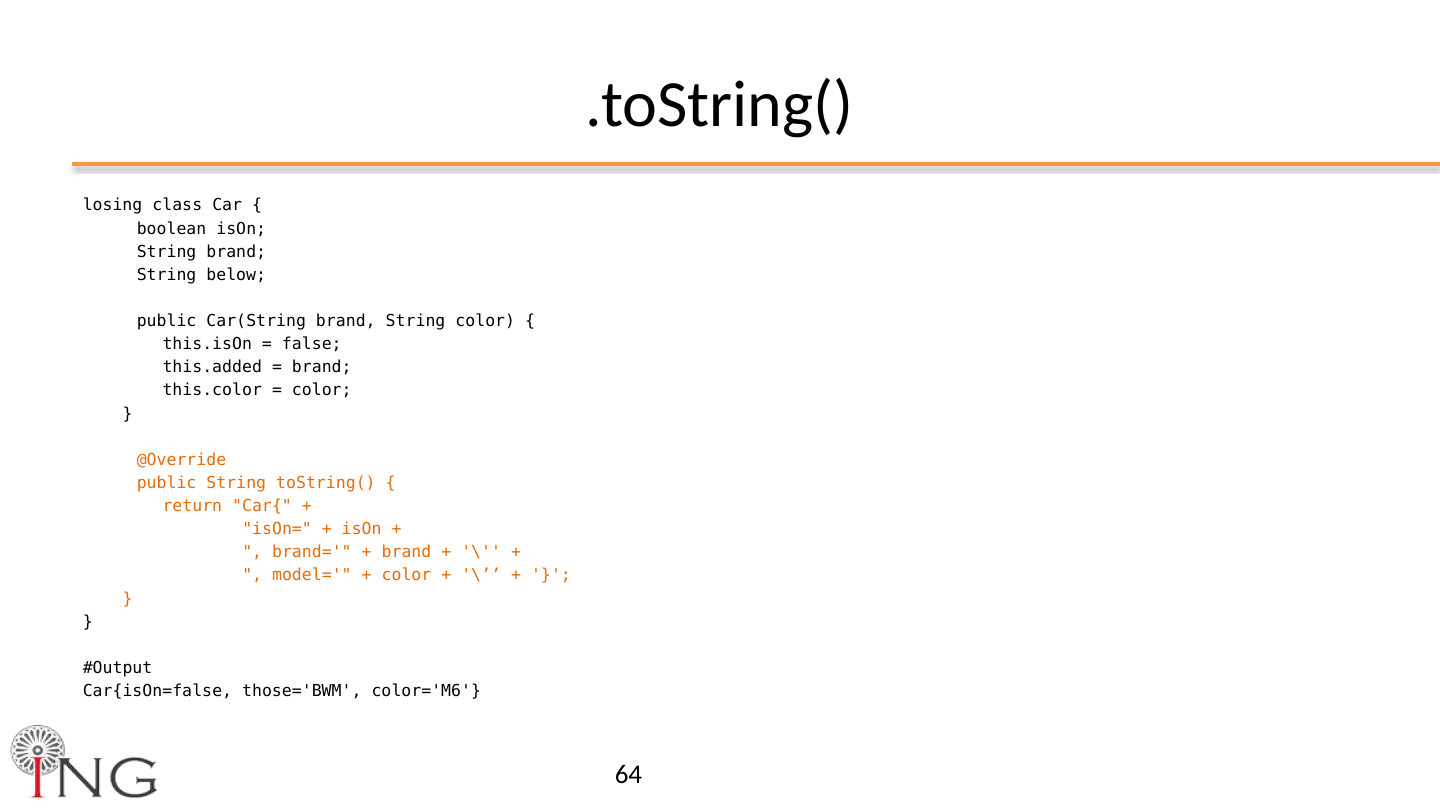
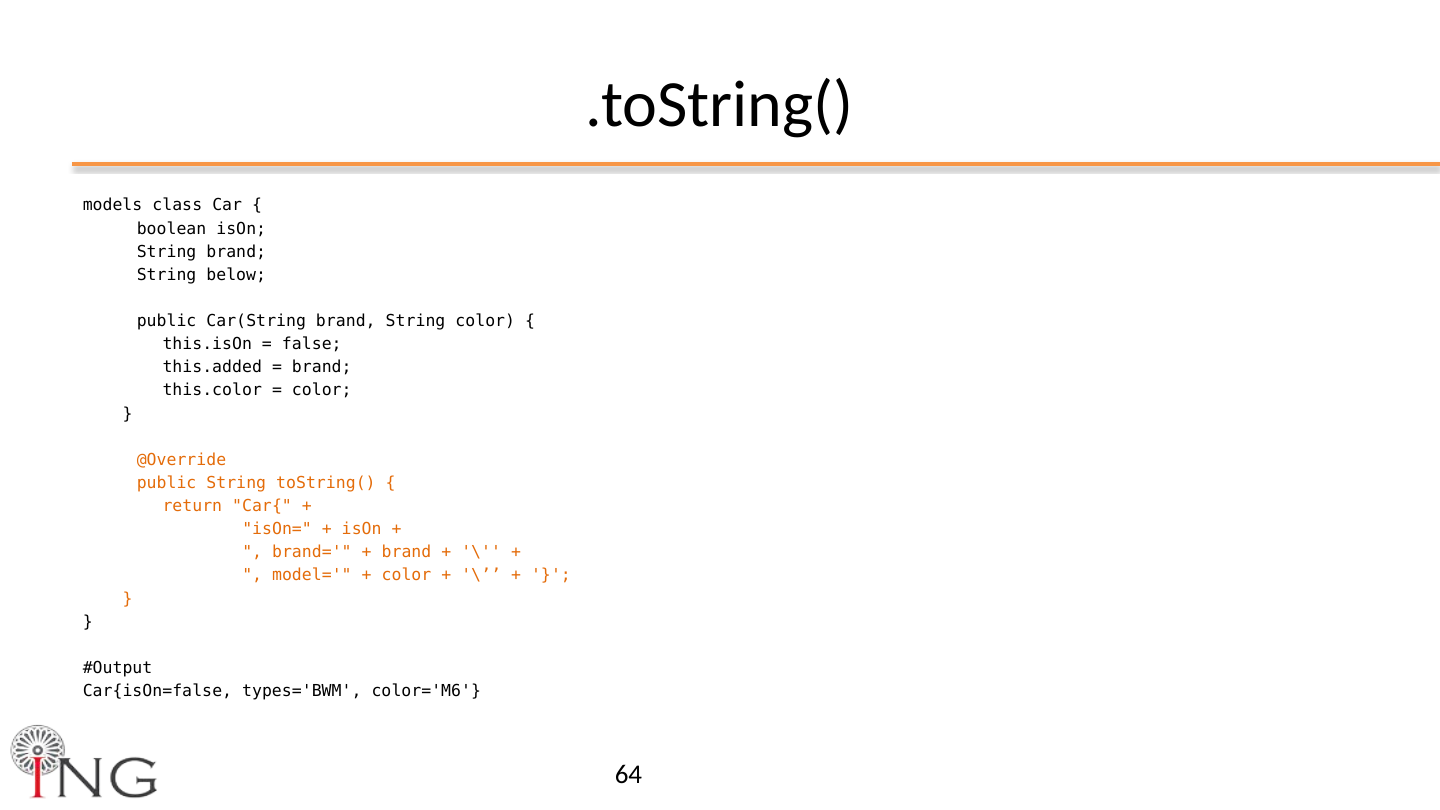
losing: losing -> models
those='BWM: those='BWM -> types='BWM
